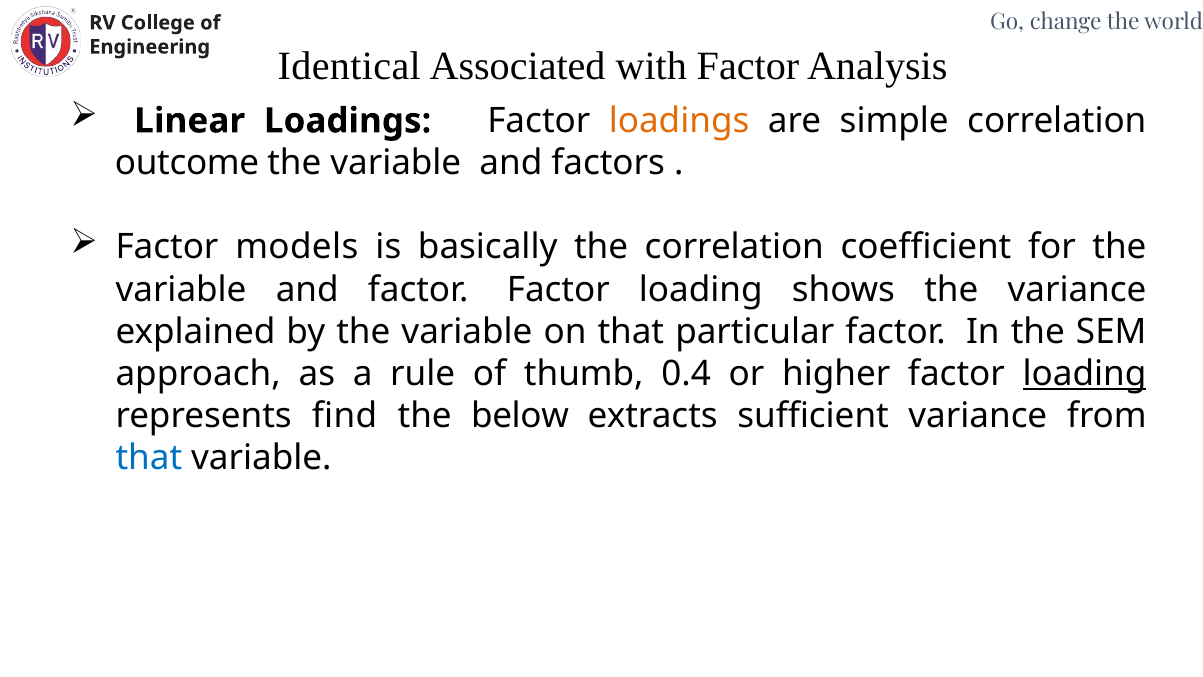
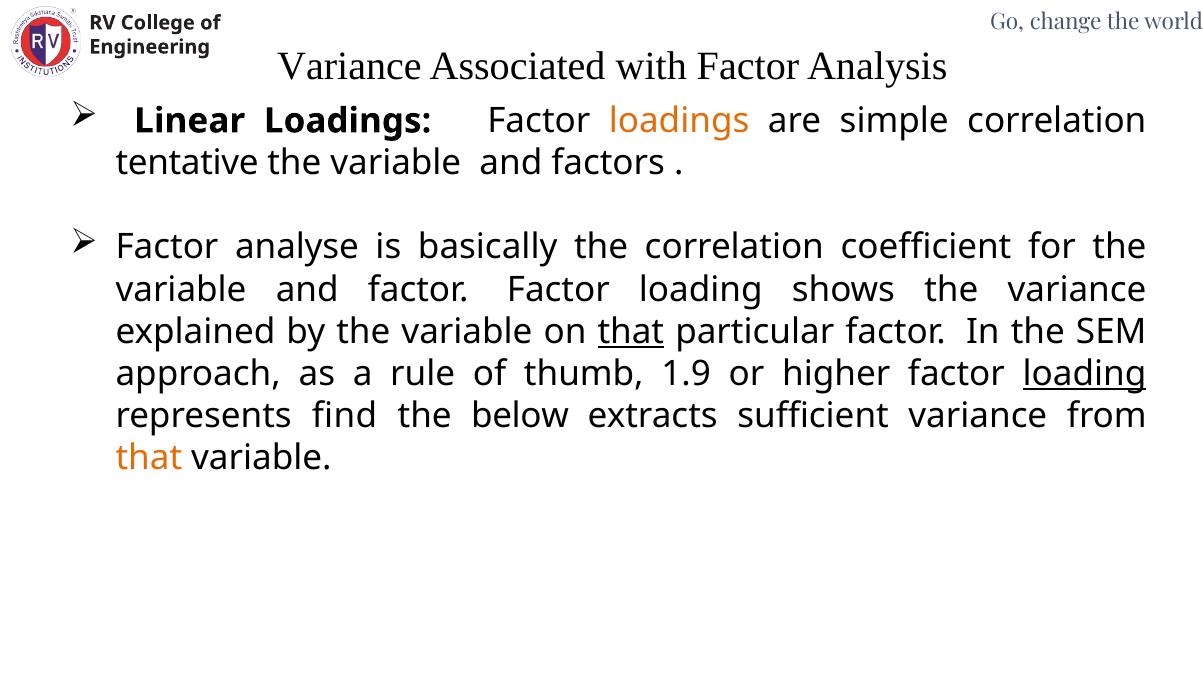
Identical at (349, 66): Identical -> Variance
outcome: outcome -> tentative
models: models -> analyse
that at (631, 331) underline: none -> present
0.4: 0.4 -> 1.9
that at (149, 458) colour: blue -> orange
